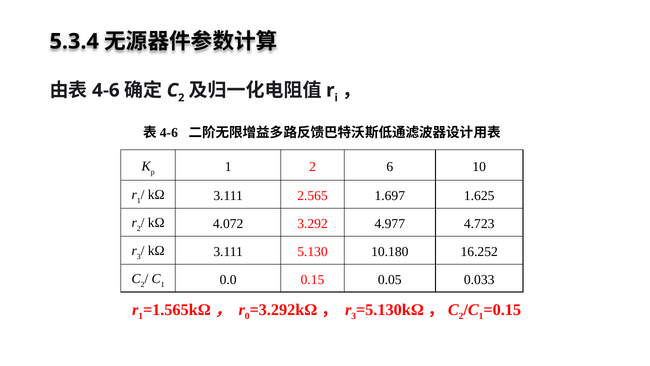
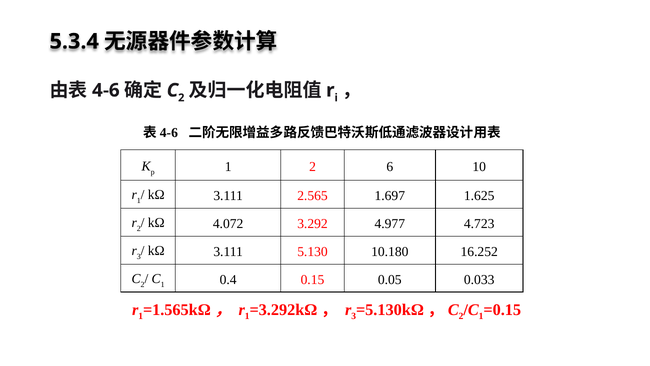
0.0: 0.0 -> 0.4
0 at (247, 316): 0 -> 1
